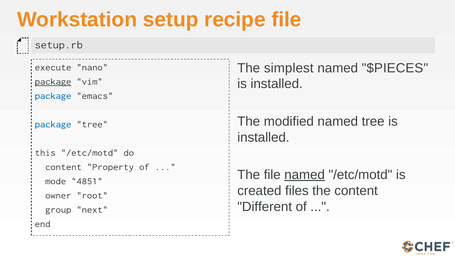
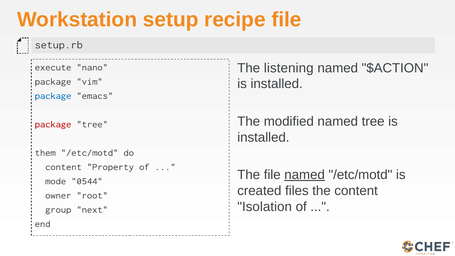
simplest: simplest -> listening
$PIECES: $PIECES -> $ACTION
package at (53, 81) underline: present -> none
package at (53, 124) colour: blue -> red
this: this -> them
4851: 4851 -> 0544
Different: Different -> Isolation
